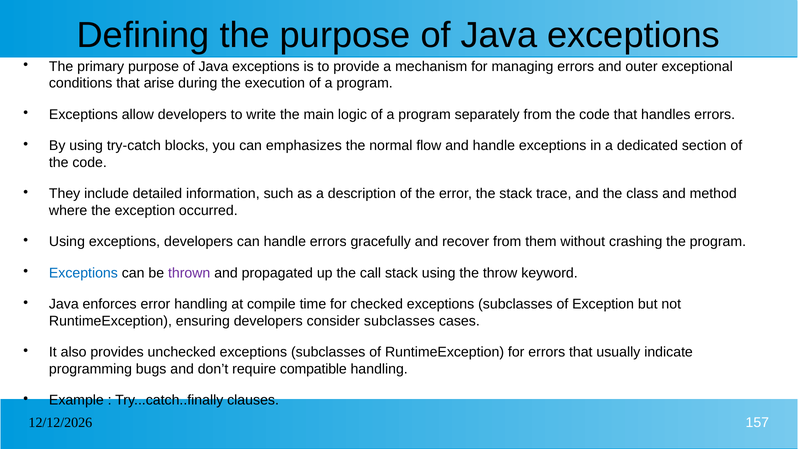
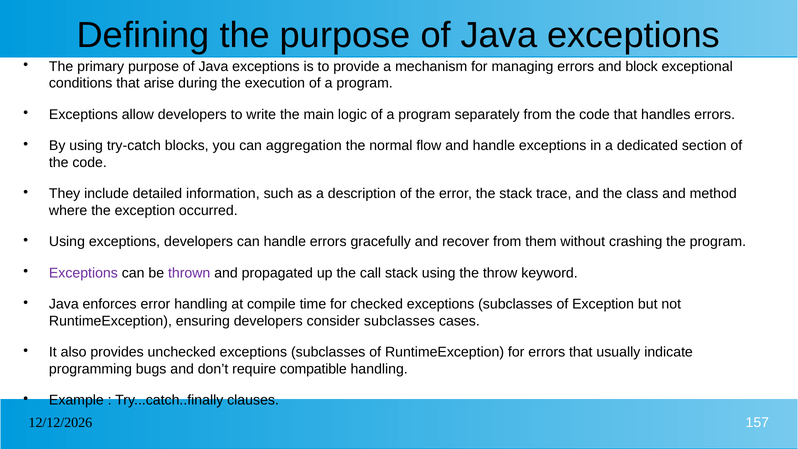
outer: outer -> block
emphasizes: emphasizes -> aggregation
Exceptions at (83, 273) colour: blue -> purple
